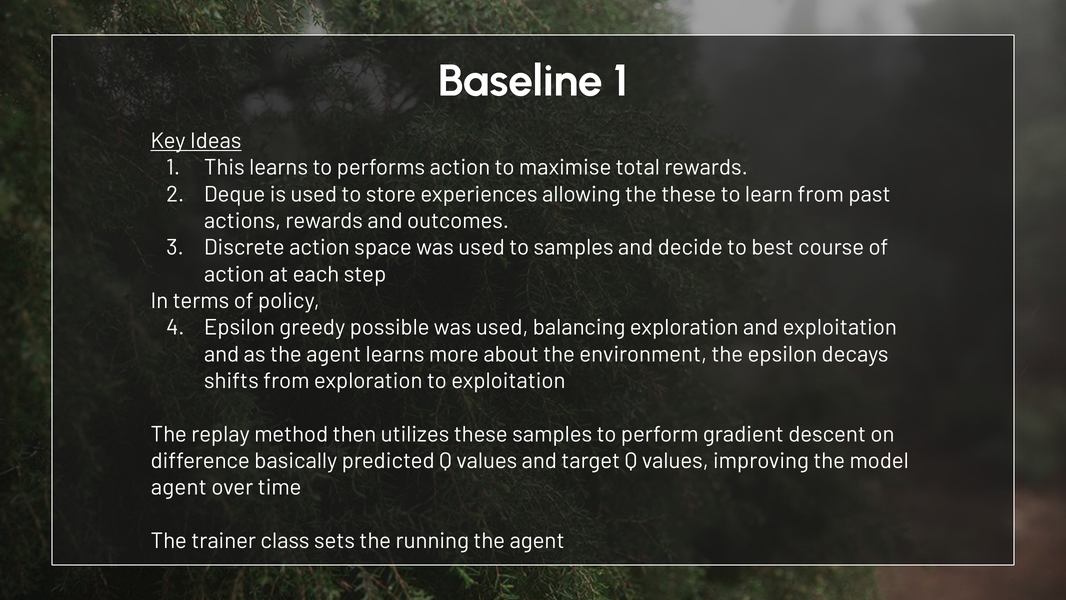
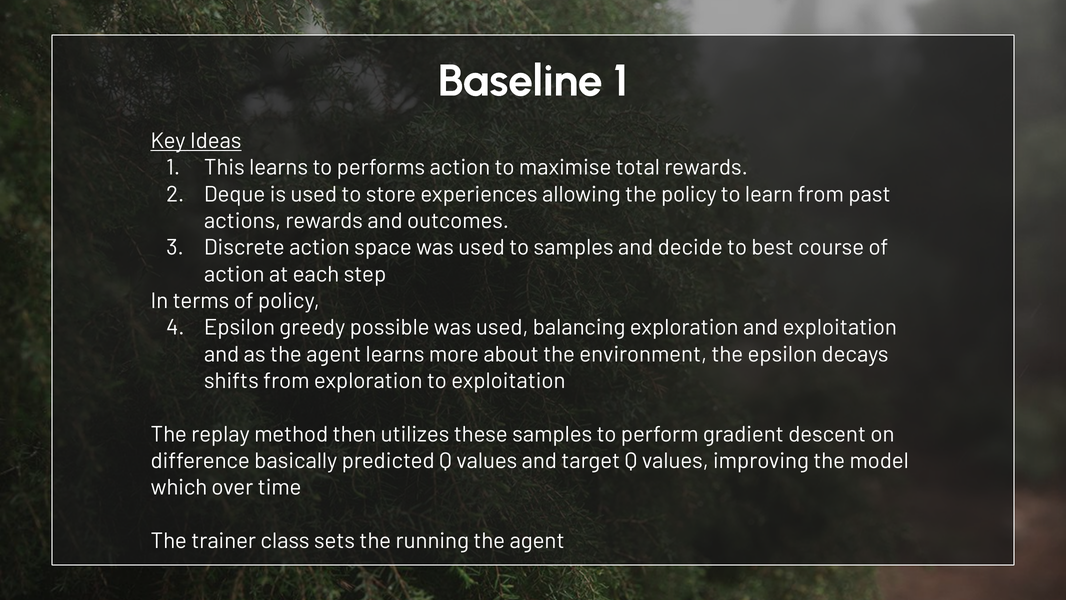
the these: these -> policy
agent at (179, 487): agent -> which
